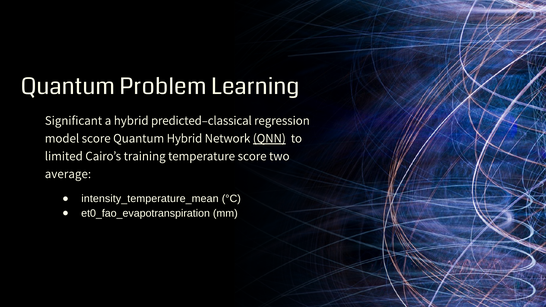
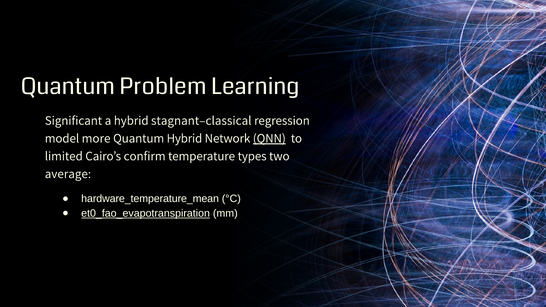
predicted–classical: predicted–classical -> stagnant–classical
model score: score -> more
training: training -> confirm
temperature score: score -> types
intensity_temperature_mean: intensity_temperature_mean -> hardware_temperature_mean
et0_fao_evapotranspiration underline: none -> present
